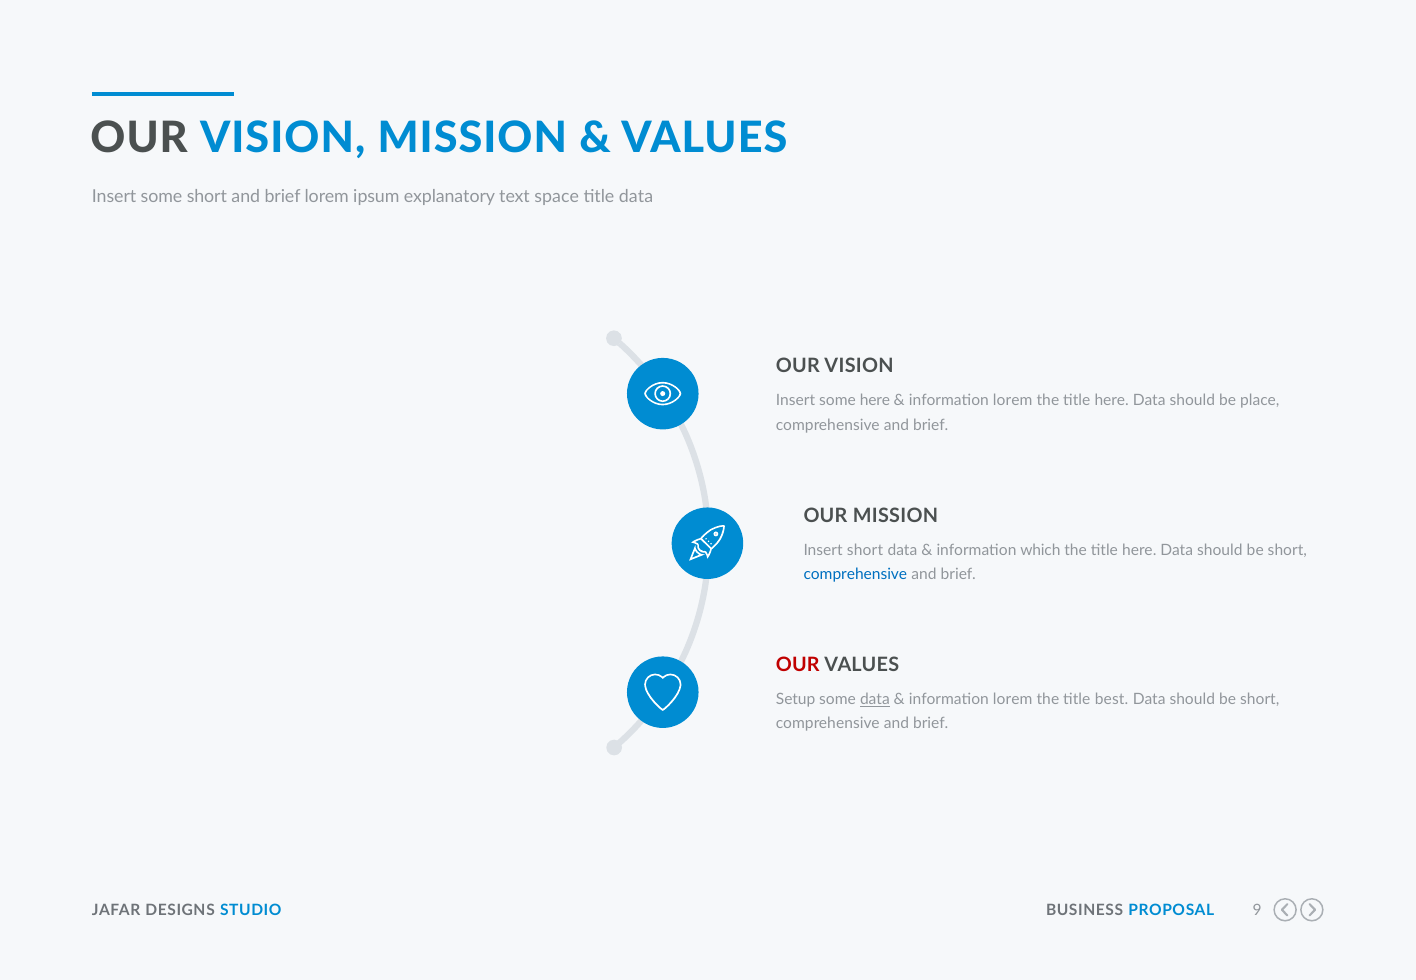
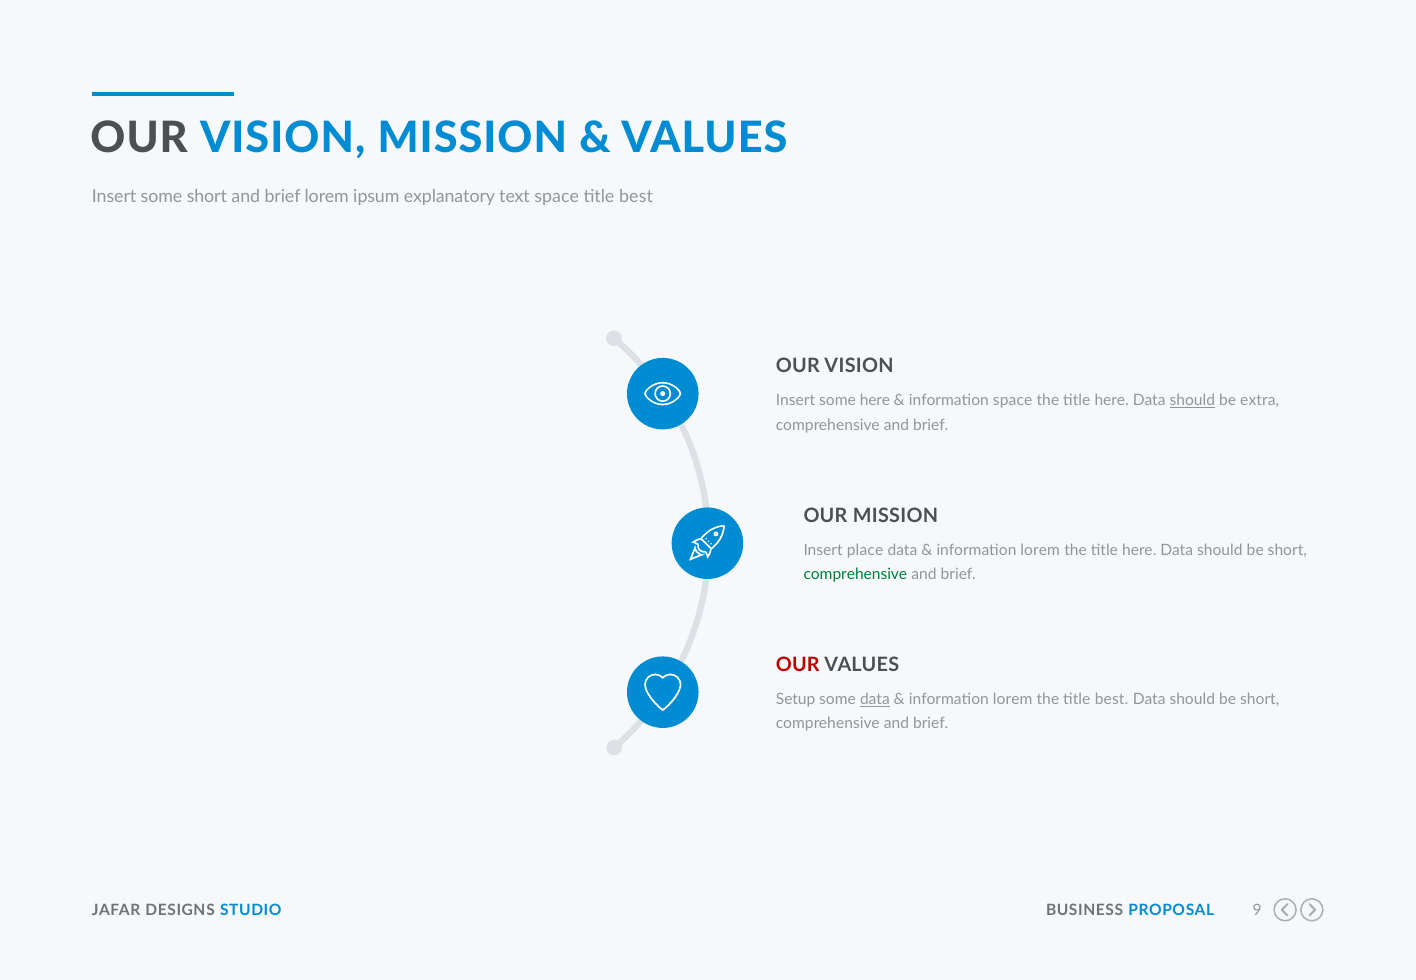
data at (636, 197): data -> best
lorem at (1013, 401): lorem -> space
should at (1192, 401) underline: none -> present
place: place -> extra
Insert short: short -> place
which at (1040, 550): which -> lorem
comprehensive at (855, 575) colour: blue -> green
